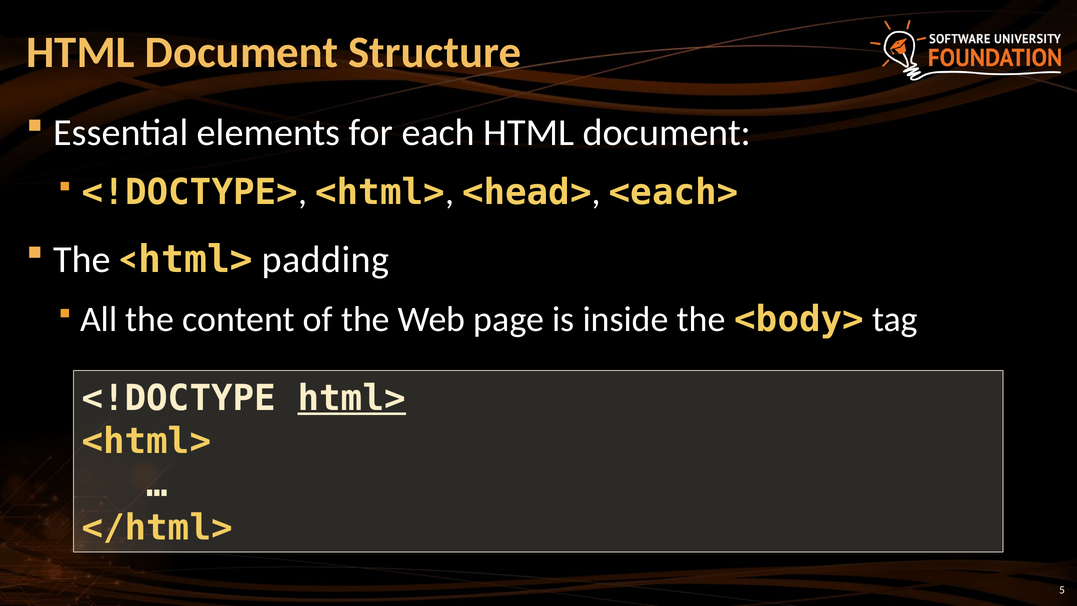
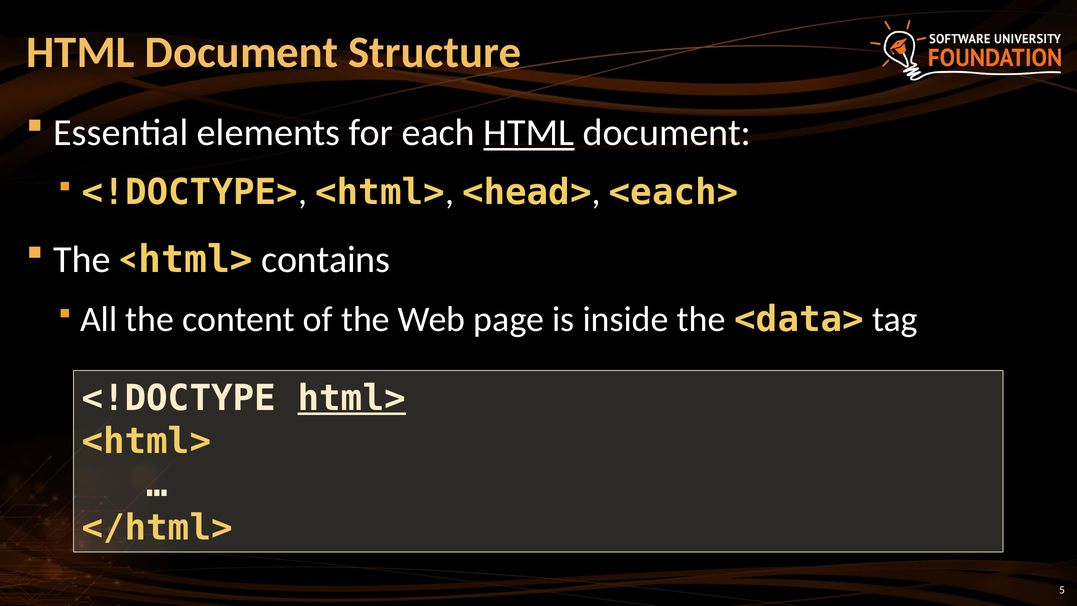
HTML at (529, 133) underline: none -> present
padding: padding -> contains
<body>: <body> -> <data>
